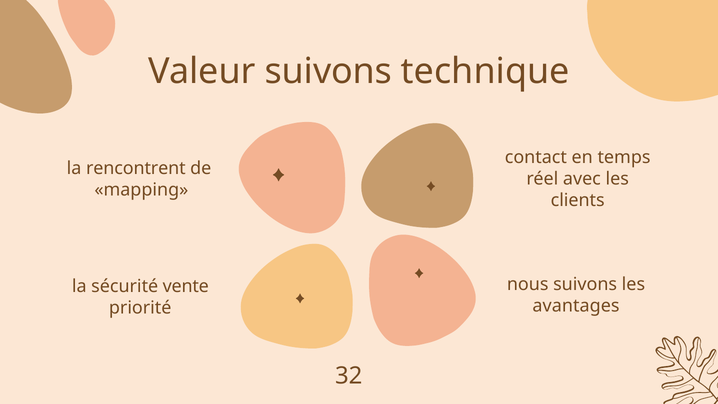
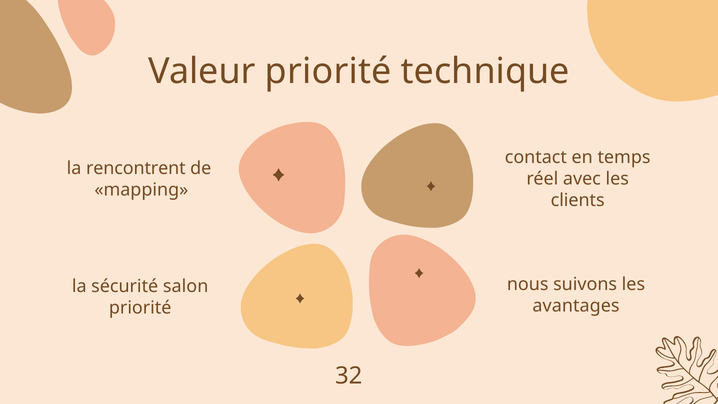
Valeur suivons: suivons -> priorité
vente: vente -> salon
